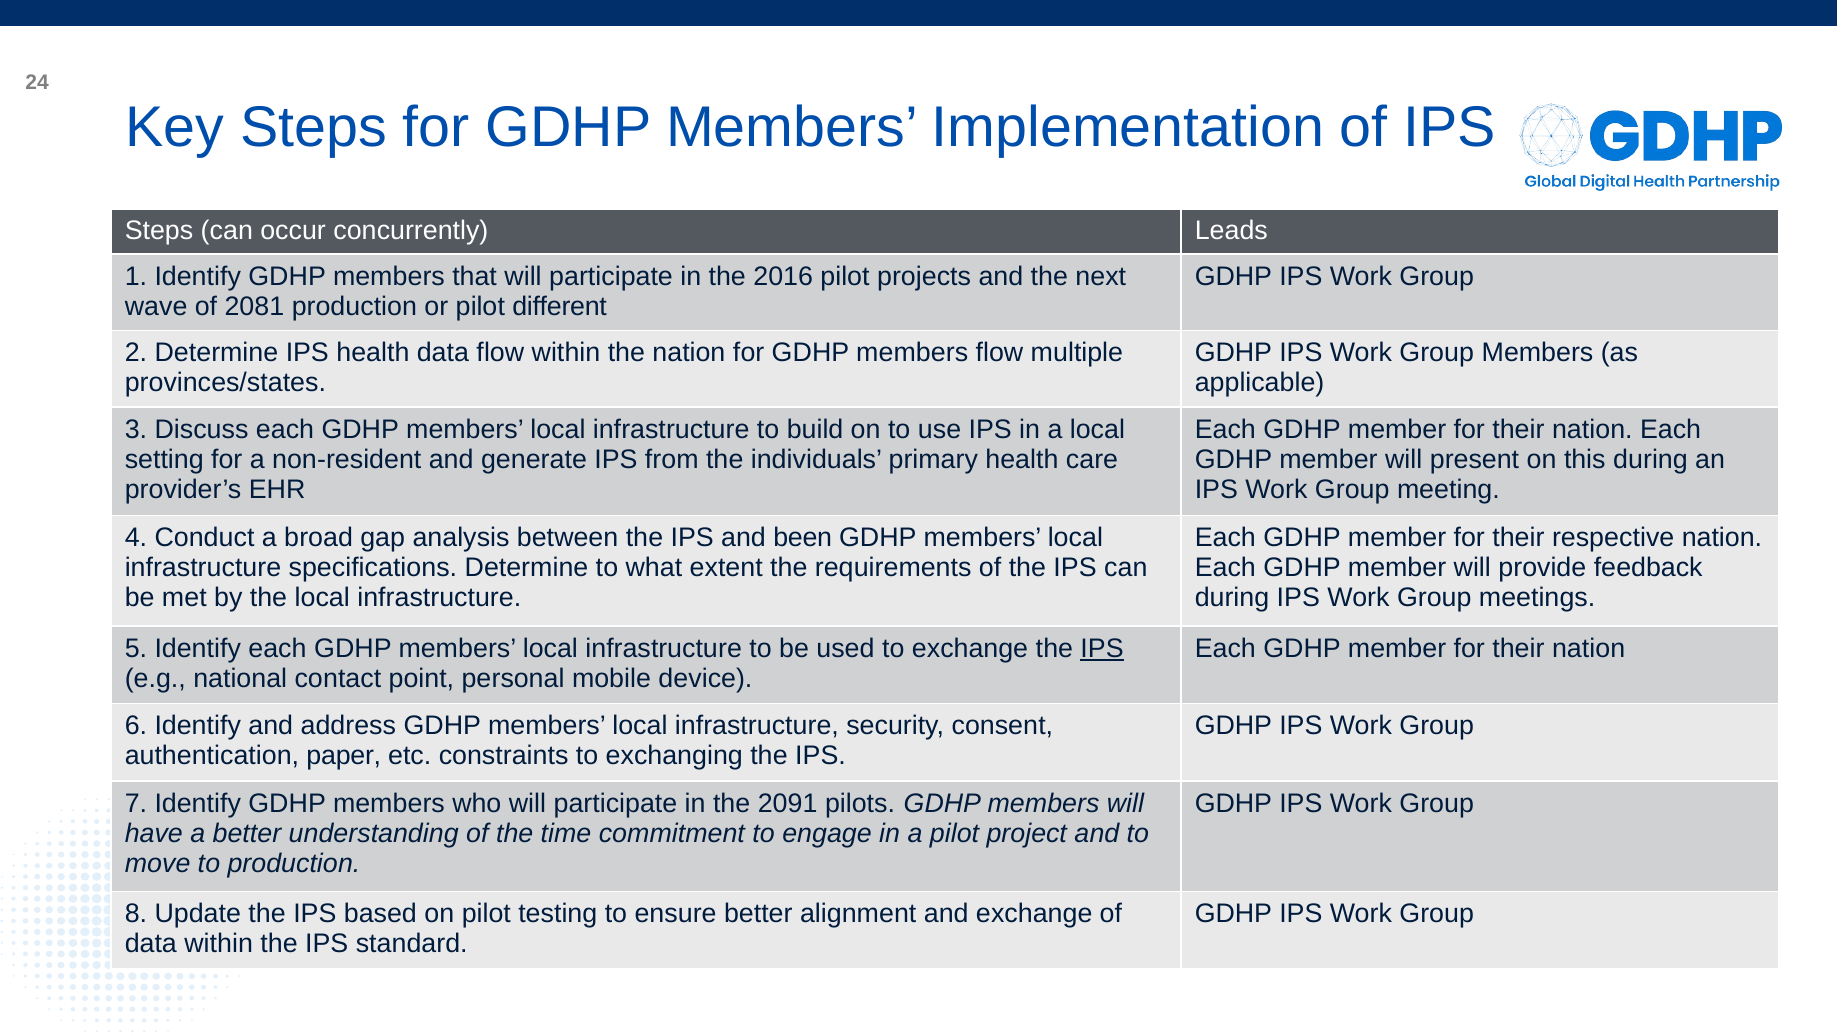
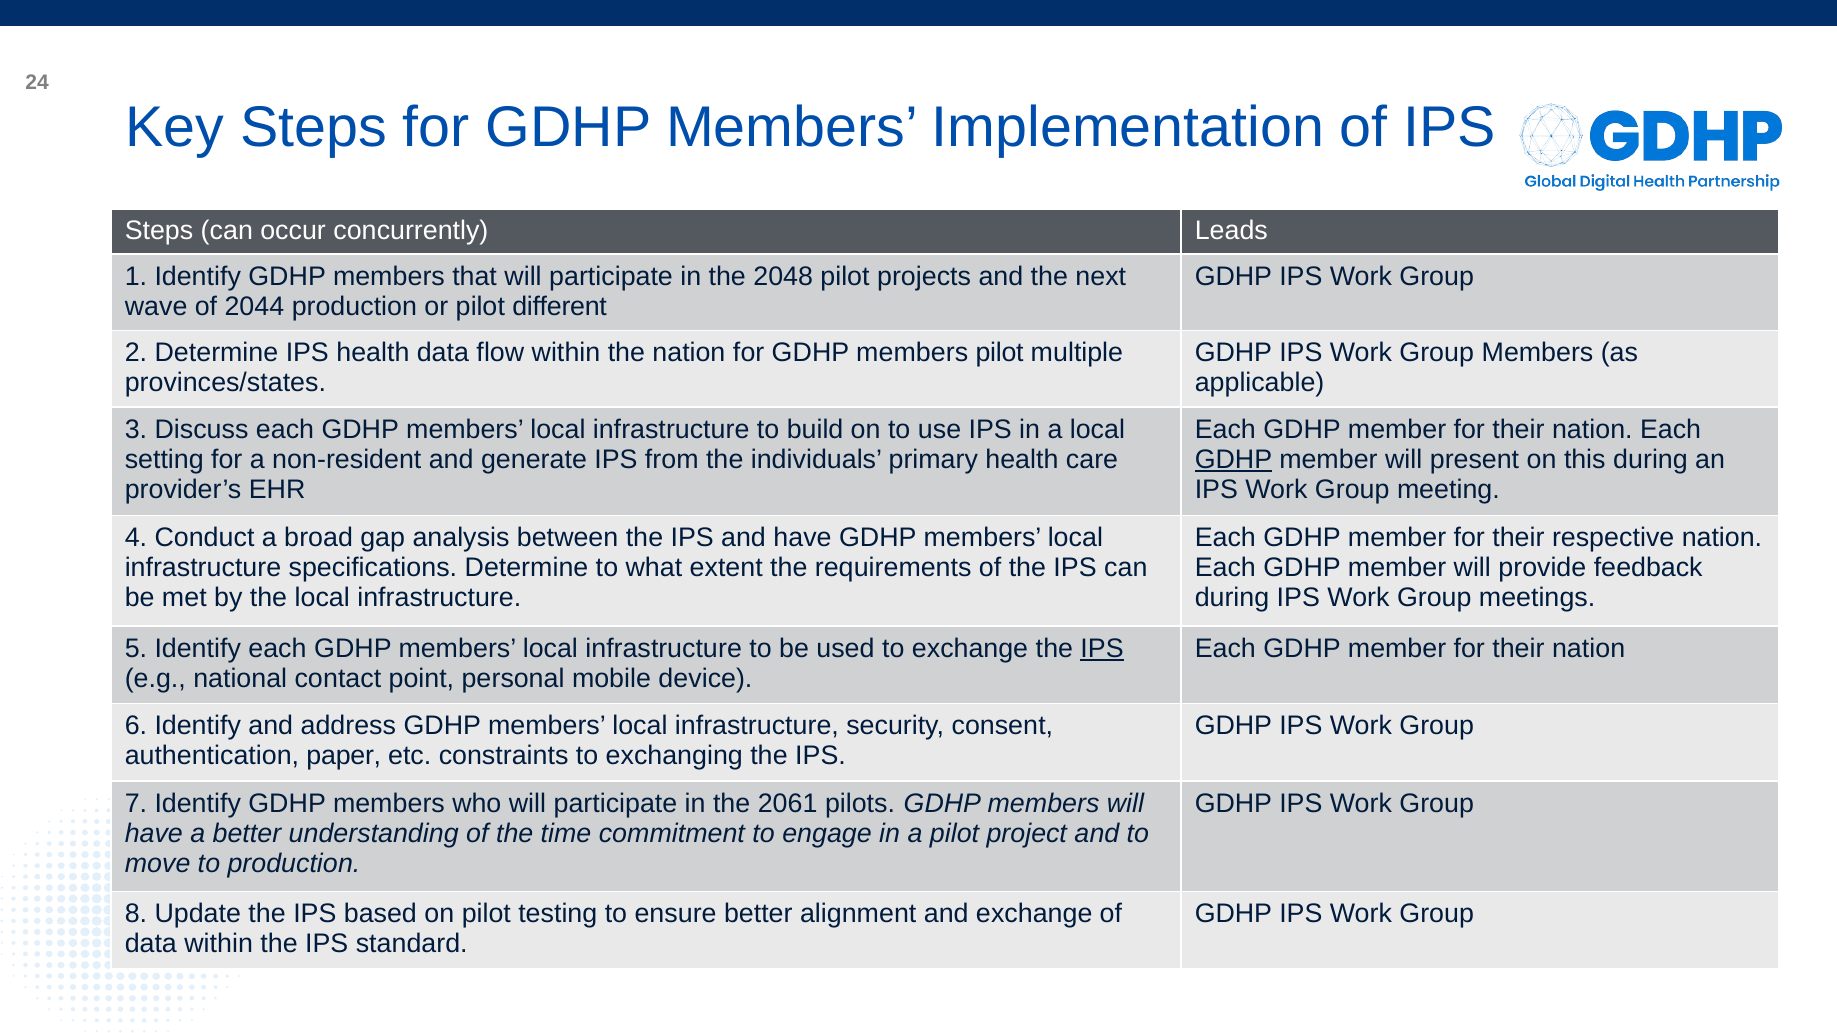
2016: 2016 -> 2048
2081: 2081 -> 2044
members flow: flow -> pilot
GDHP at (1233, 460) underline: none -> present
and been: been -> have
2091: 2091 -> 2061
